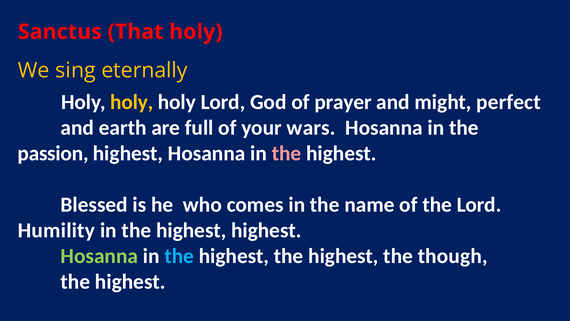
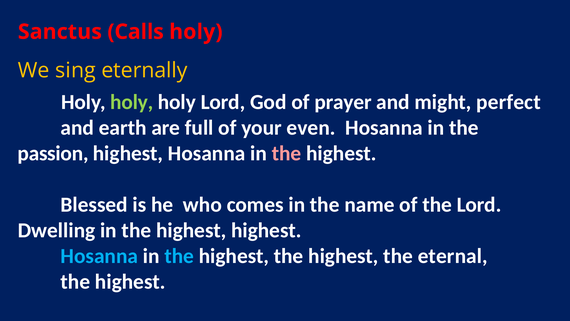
That: That -> Calls
holy at (132, 102) colour: yellow -> light green
wars: wars -> even
Humility: Humility -> Dwelling
Hosanna at (99, 256) colour: light green -> light blue
though: though -> eternal
